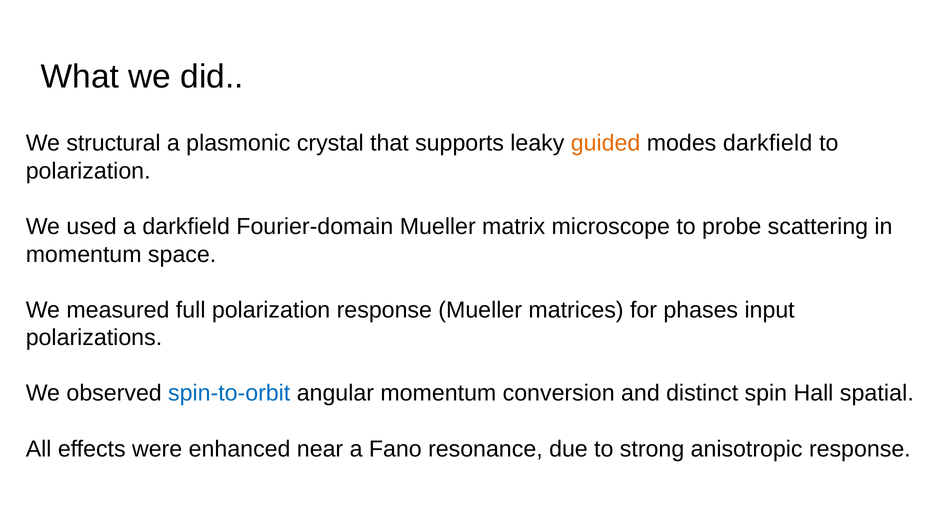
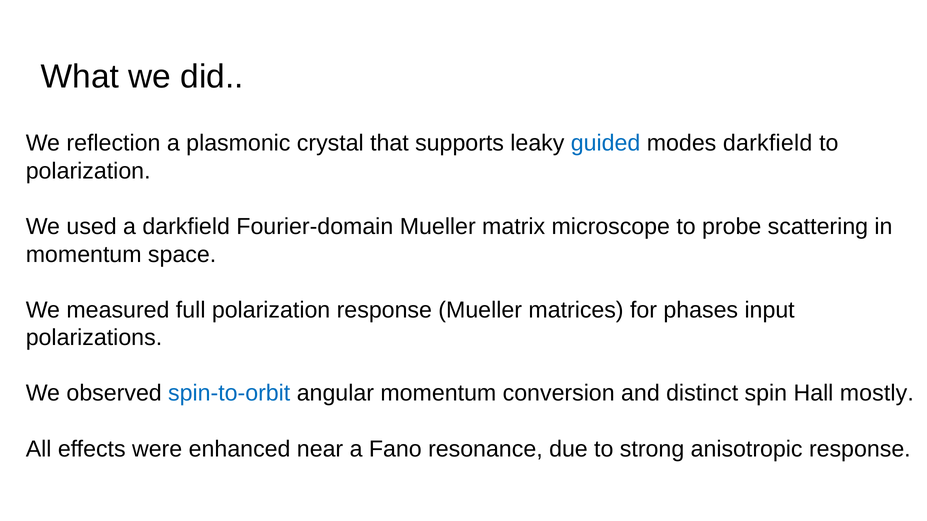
structural: structural -> reflection
guided colour: orange -> blue
spatial: spatial -> mostly
